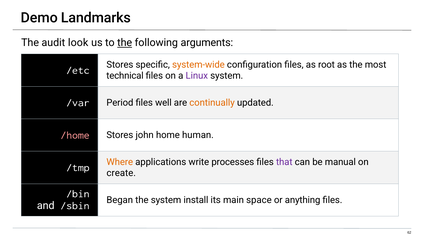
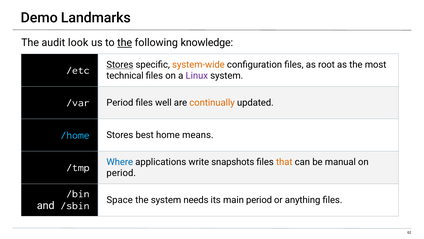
arguments: arguments -> knowledge
Stores at (120, 65) underline: none -> present
/home colour: pink -> light blue
john: john -> best
human: human -> means
Where colour: orange -> blue
processes: processes -> snapshots
that colour: purple -> orange
create at (121, 173): create -> period
Began: Began -> Space
install: install -> needs
main space: space -> period
